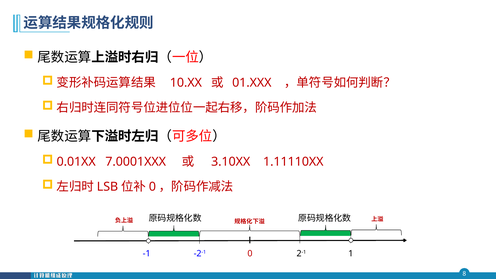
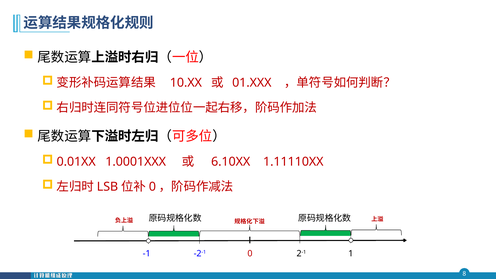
7.0001XXX: 7.0001XXX -> 1.0001XXX
3.10XX: 3.10XX -> 6.10XX
